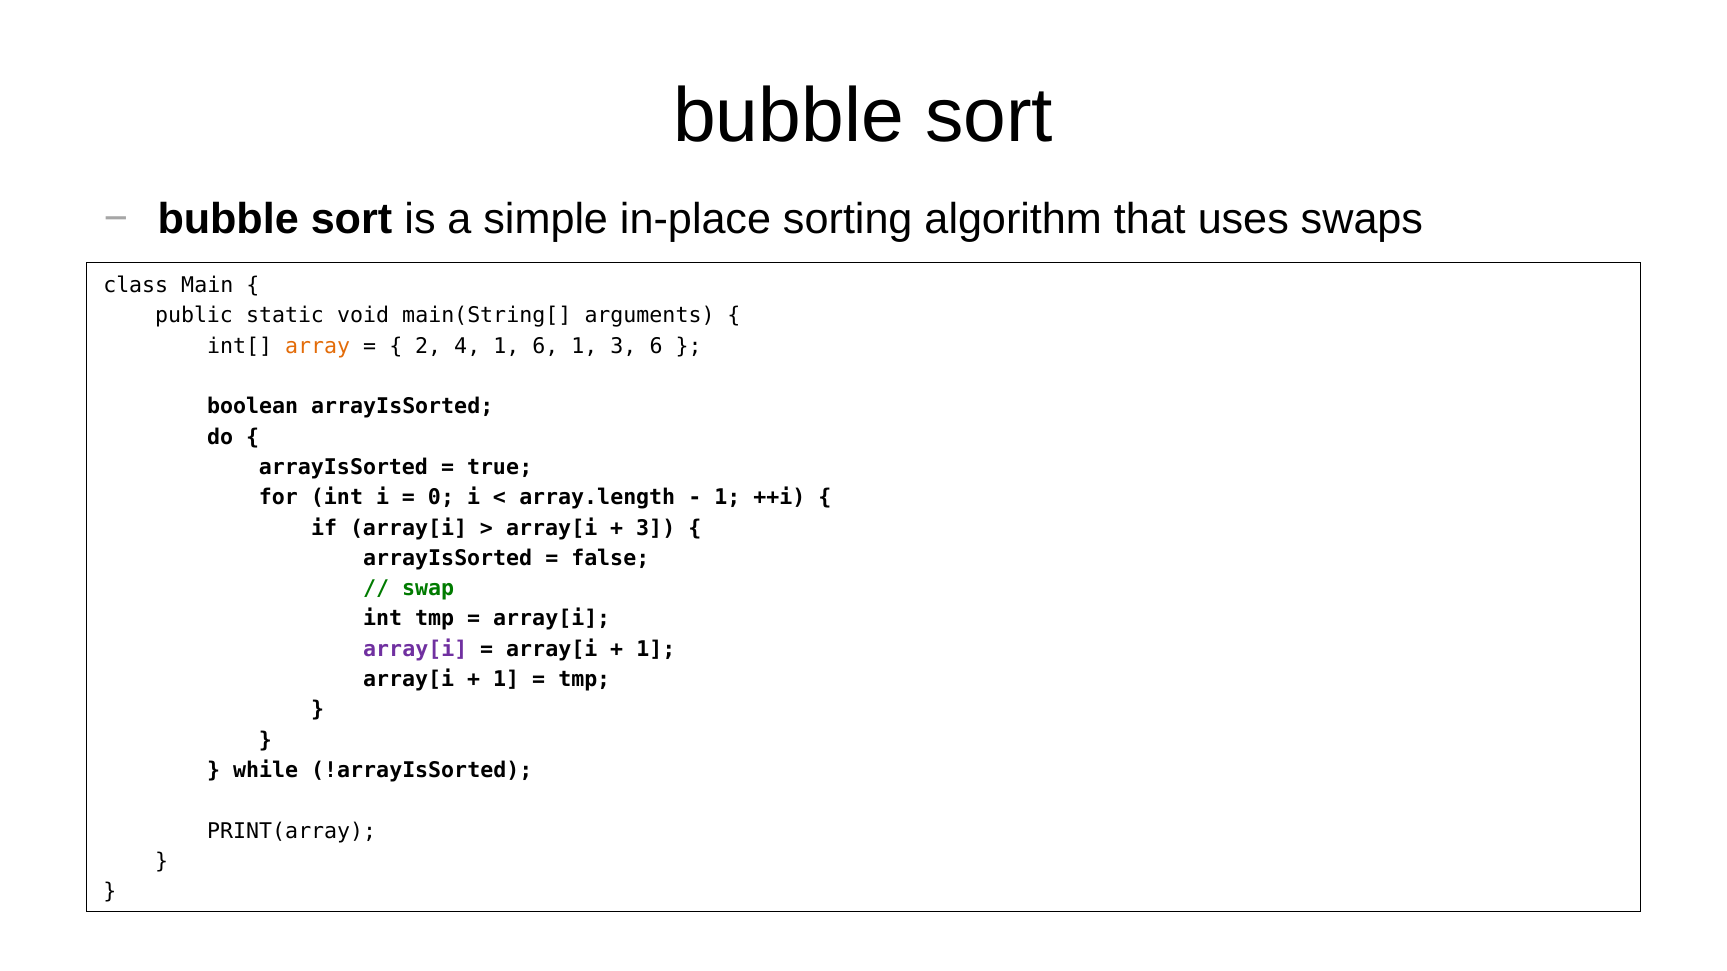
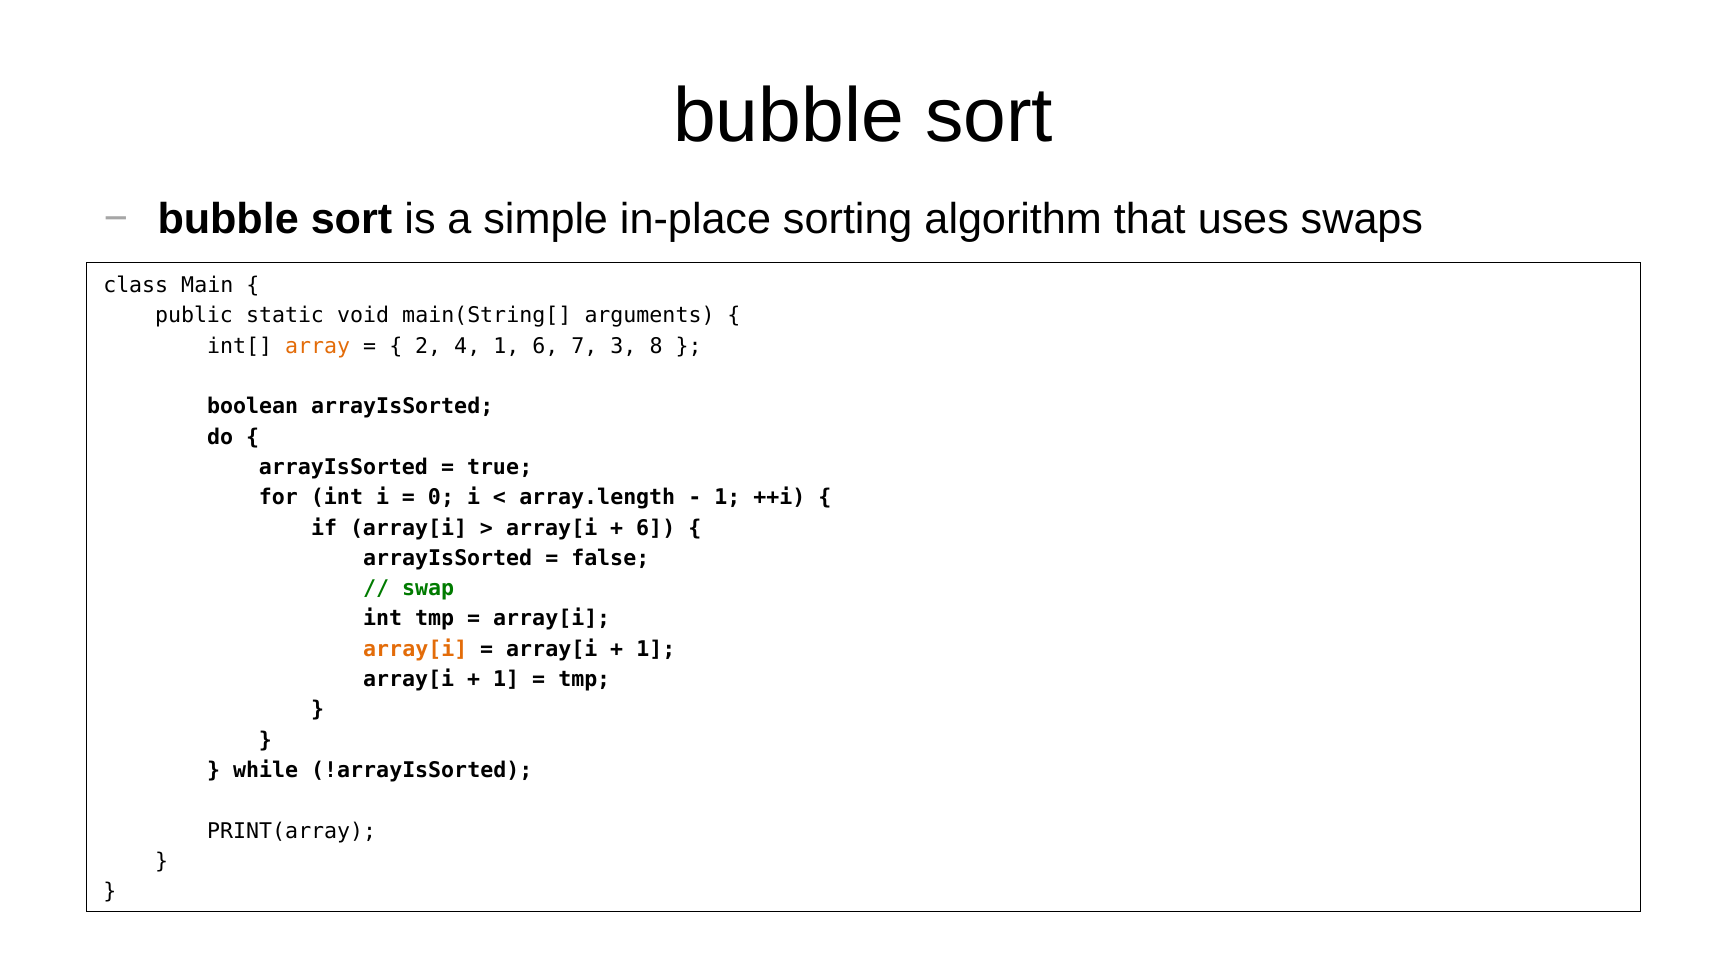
6 1: 1 -> 7
3 6: 6 -> 8
3 at (656, 528): 3 -> 6
array[i at (415, 649) colour: purple -> orange
